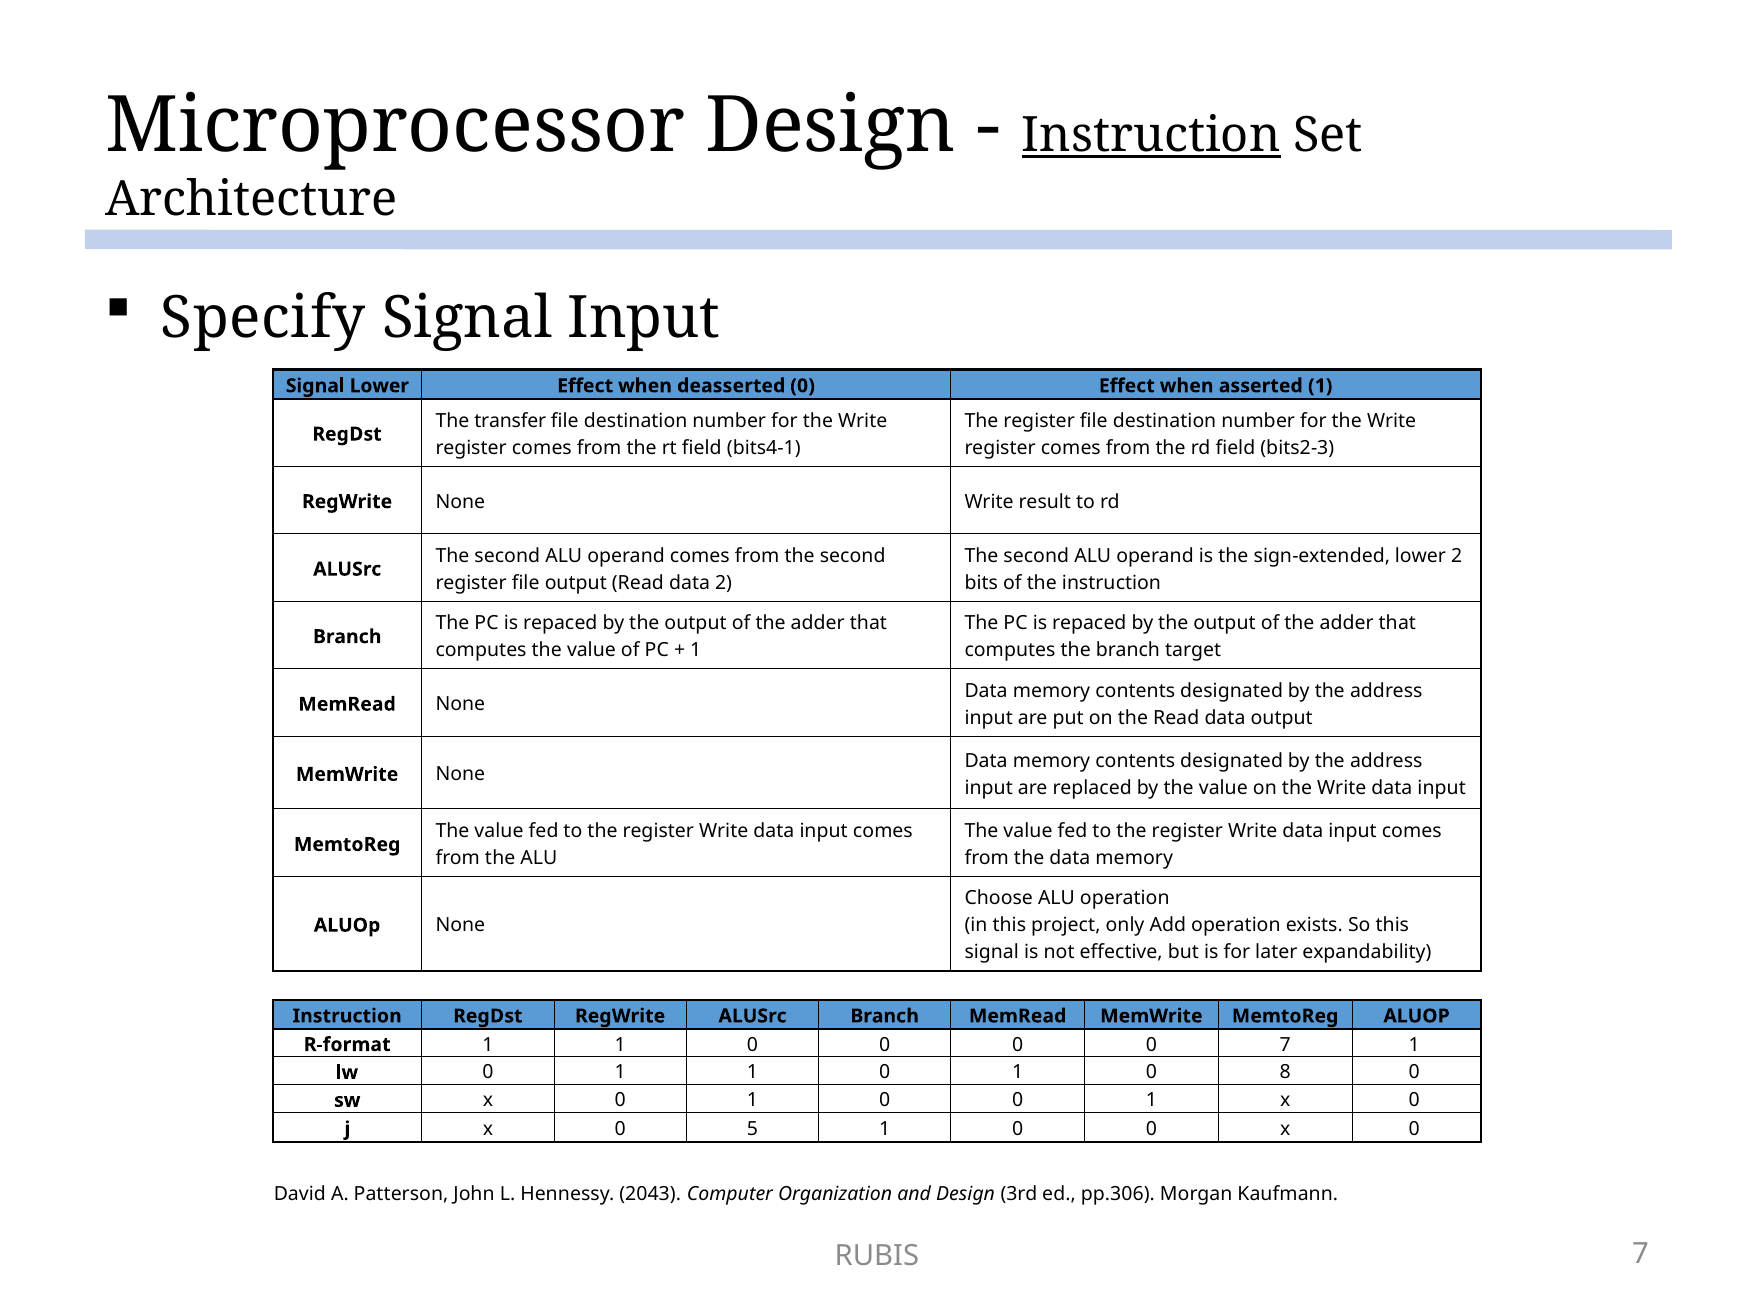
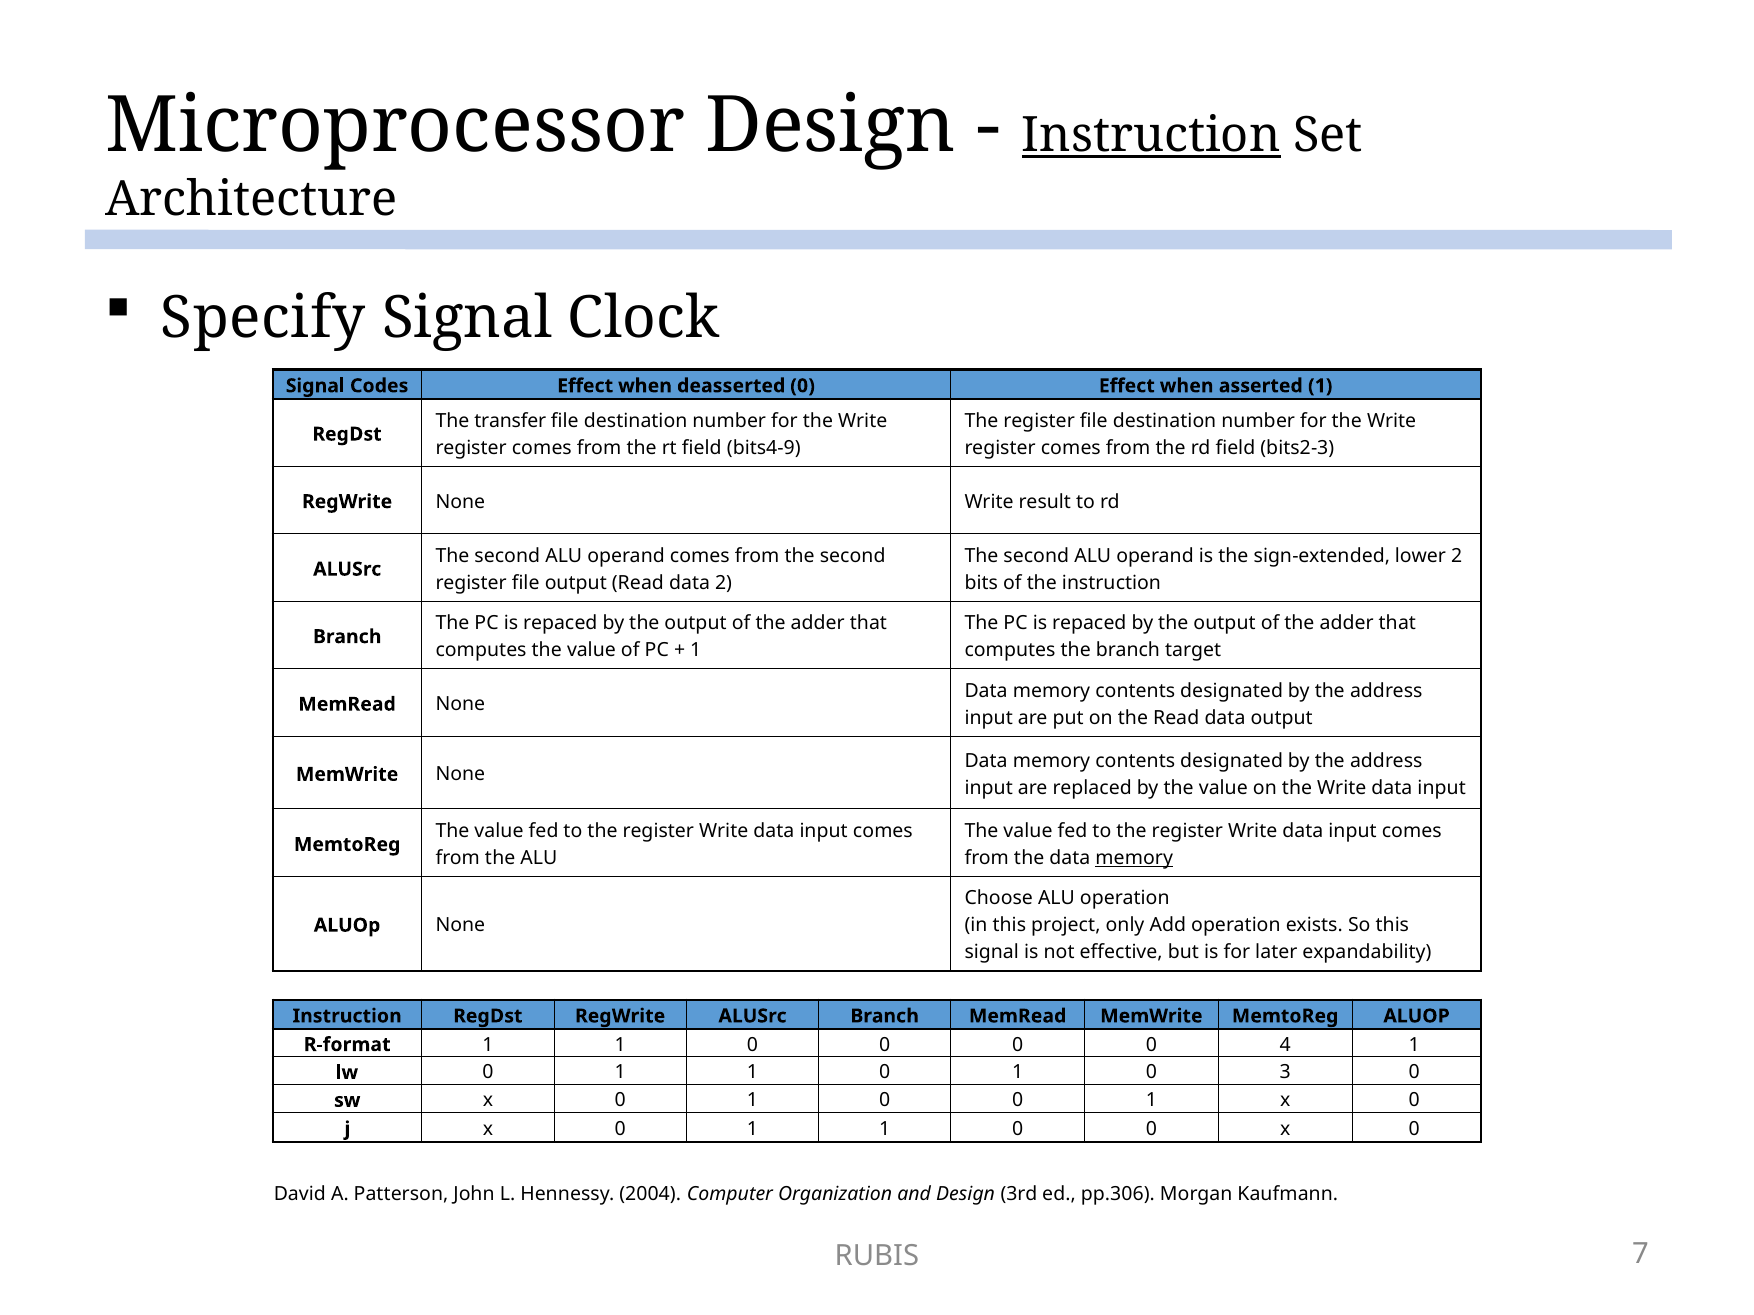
Signal Input: Input -> Clock
Signal Lower: Lower -> Codes
bits4-1: bits4-1 -> bits4-9
memory at (1134, 858) underline: none -> present
0 7: 7 -> 4
8: 8 -> 3
j x 0 5: 5 -> 1
2043: 2043 -> 2004
